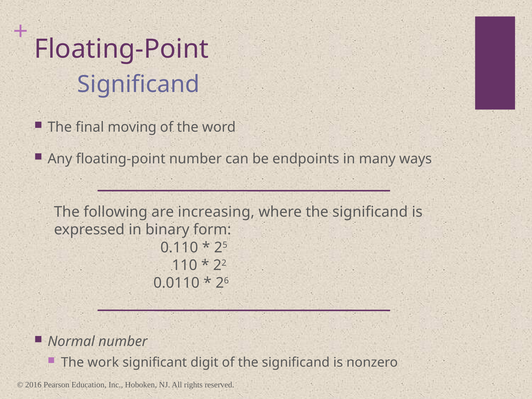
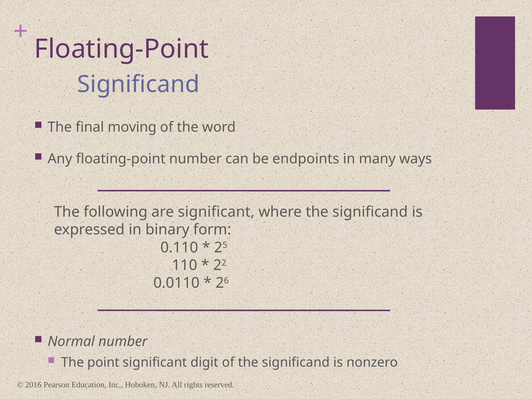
are increasing: increasing -> significant
work: work -> point
